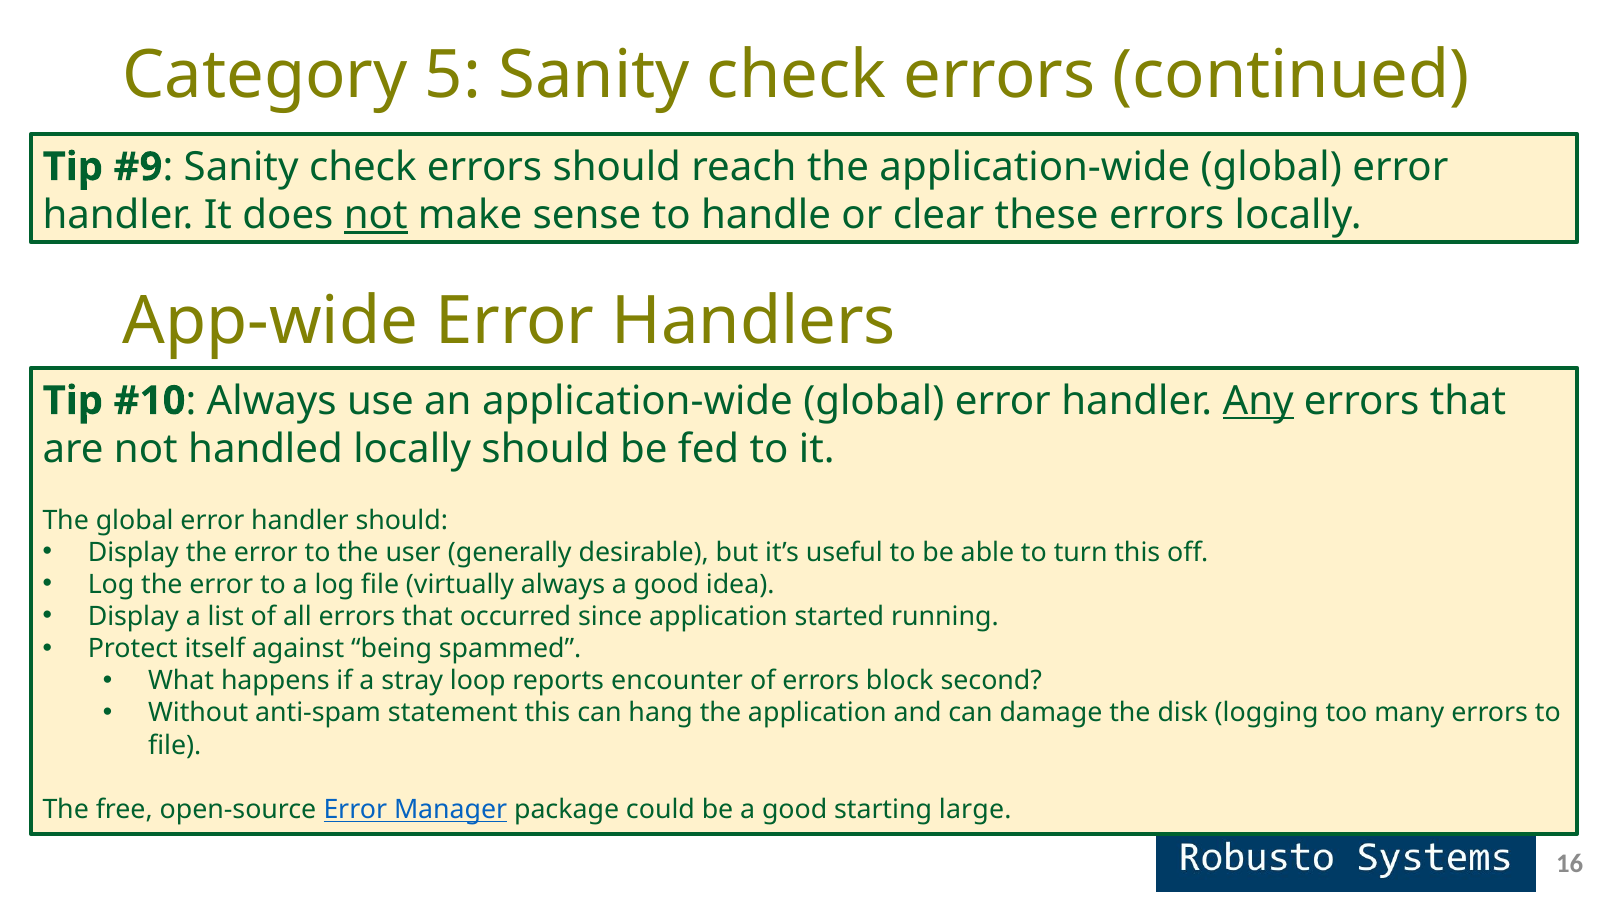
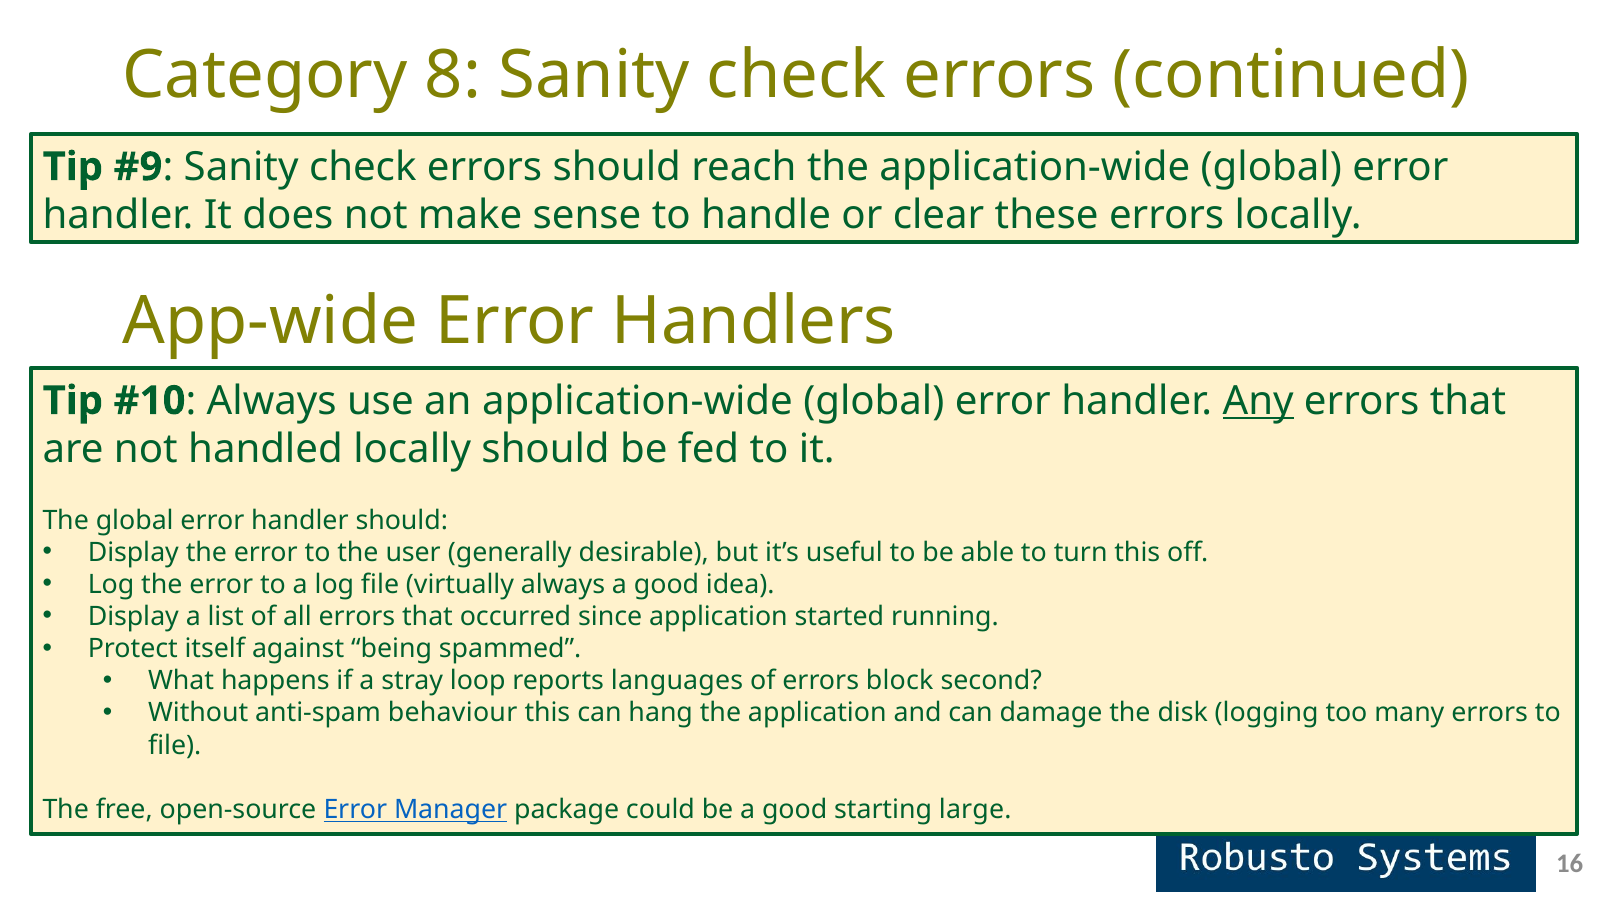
5: 5 -> 8
not at (376, 215) underline: present -> none
encounter: encounter -> languages
statement: statement -> behaviour
